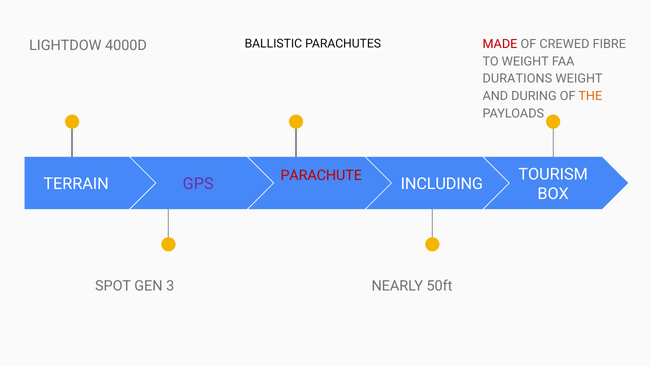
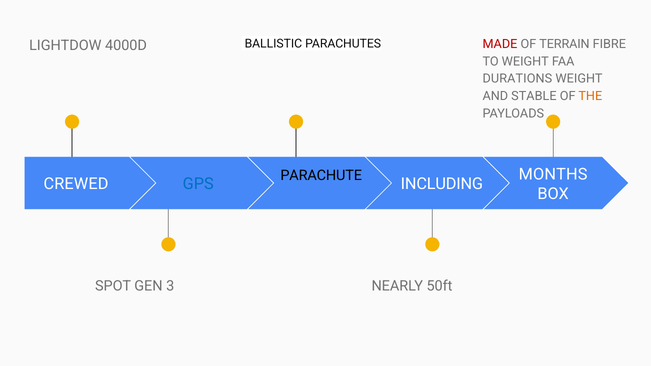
CREWED: CREWED -> TERRAIN
DURING: DURING -> STABLE
TOURISM: TOURISM -> MONTHS
PARACHUTE colour: red -> black
TERRAIN: TERRAIN -> CREWED
GPS colour: purple -> blue
